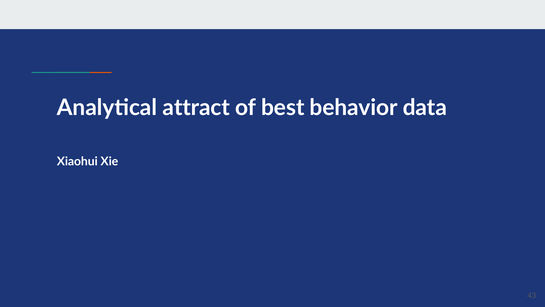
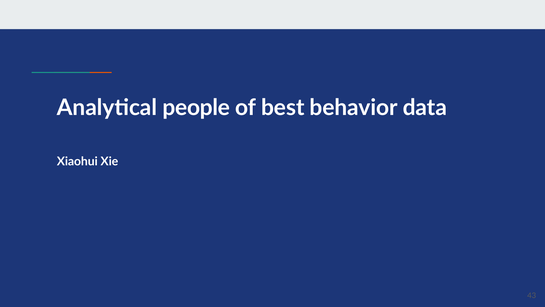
attract: attract -> people
